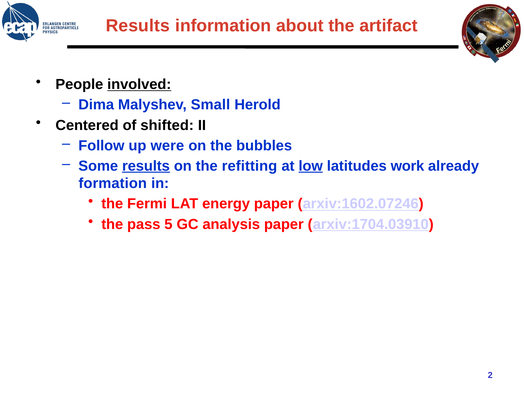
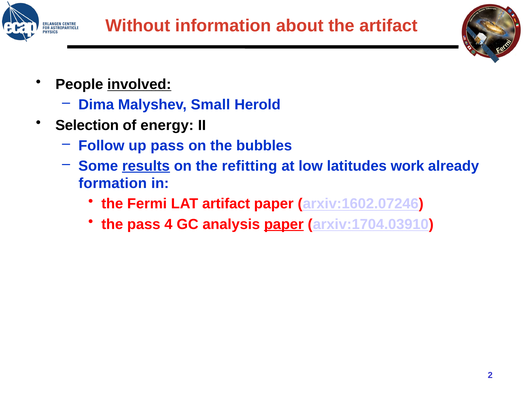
Results at (138, 26): Results -> Without
Centered: Centered -> Selection
shifted: shifted -> energy
up were: were -> pass
low underline: present -> none
LAT energy: energy -> artifact
5: 5 -> 4
paper at (284, 224) underline: none -> present
